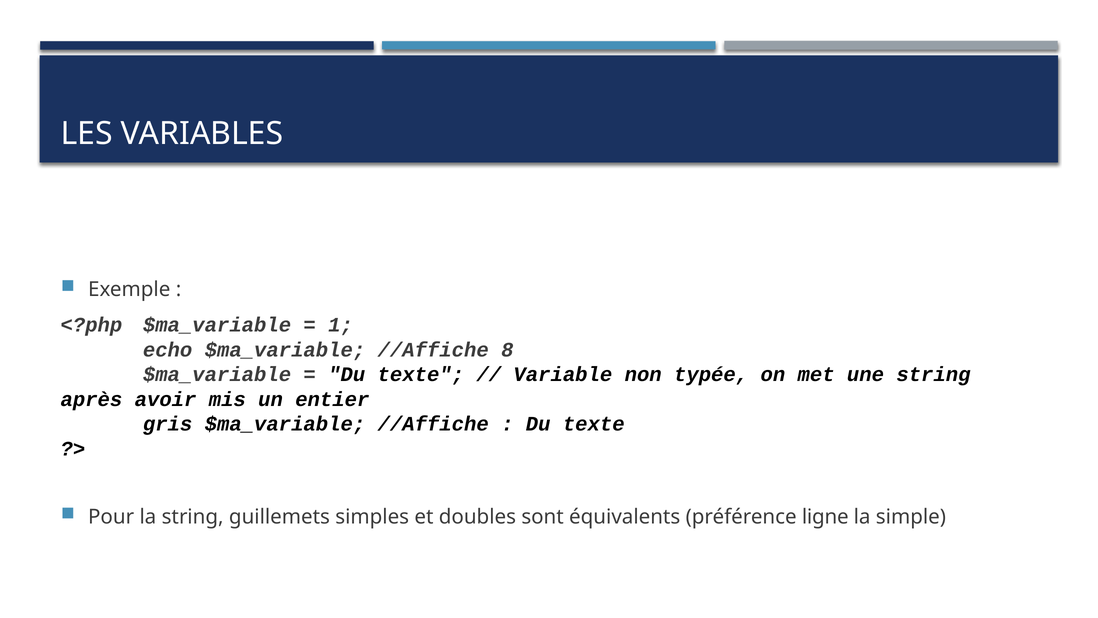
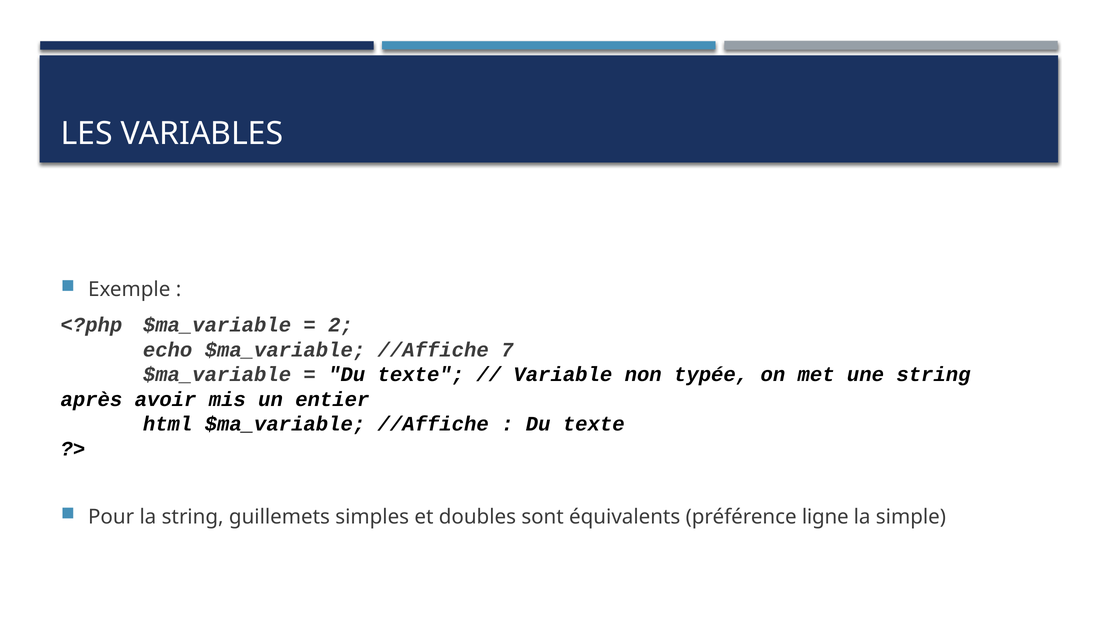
1: 1 -> 2
8: 8 -> 7
gris: gris -> html
